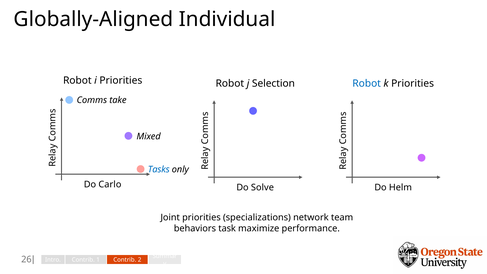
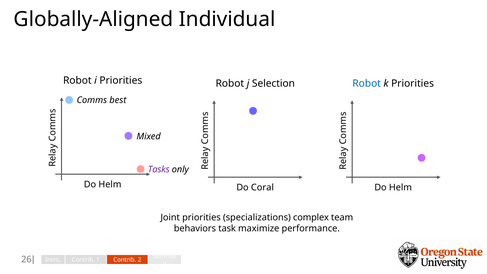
take: take -> best
Tasks colour: blue -> purple
Carlo at (110, 184): Carlo -> Helm
Solve: Solve -> Coral
network: network -> complex
